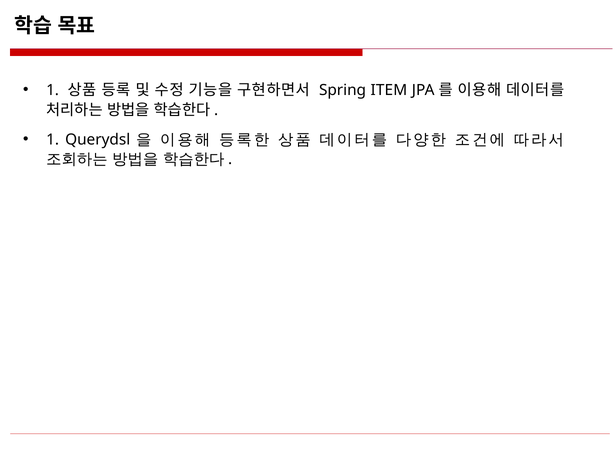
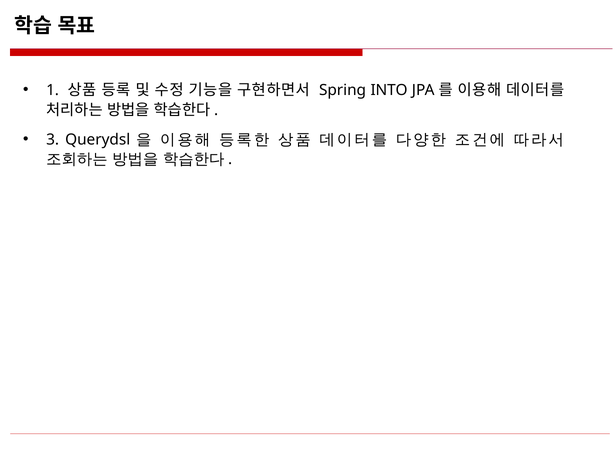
ITEM: ITEM -> INTO
1 at (53, 140): 1 -> 3
